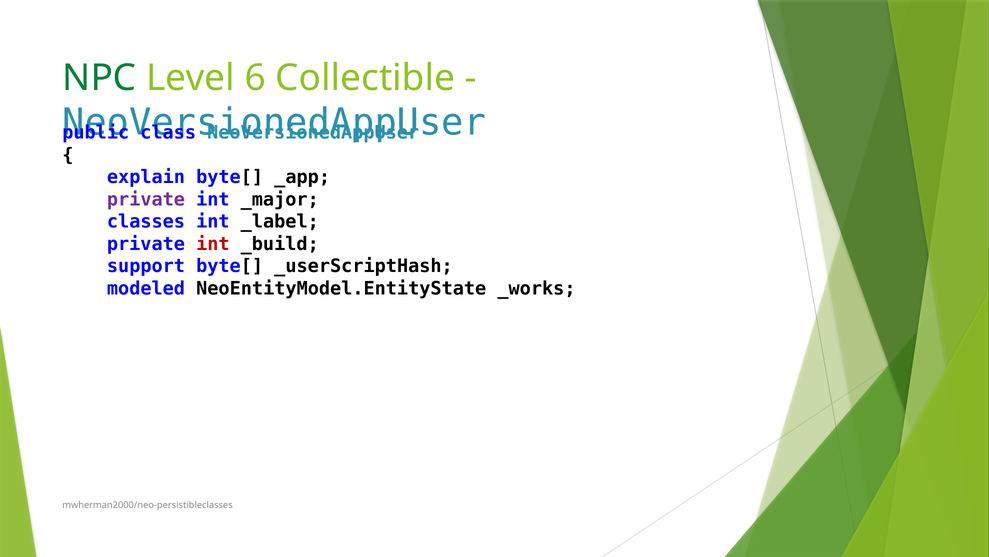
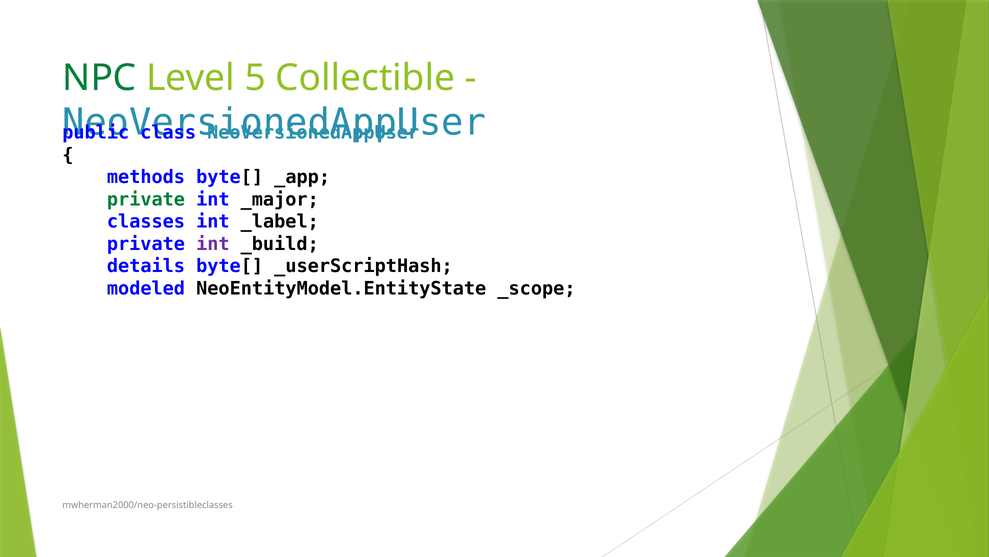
6: 6 -> 5
explain: explain -> methods
private at (146, 199) colour: purple -> green
int at (213, 244) colour: red -> purple
support: support -> details
_works: _works -> _scope
